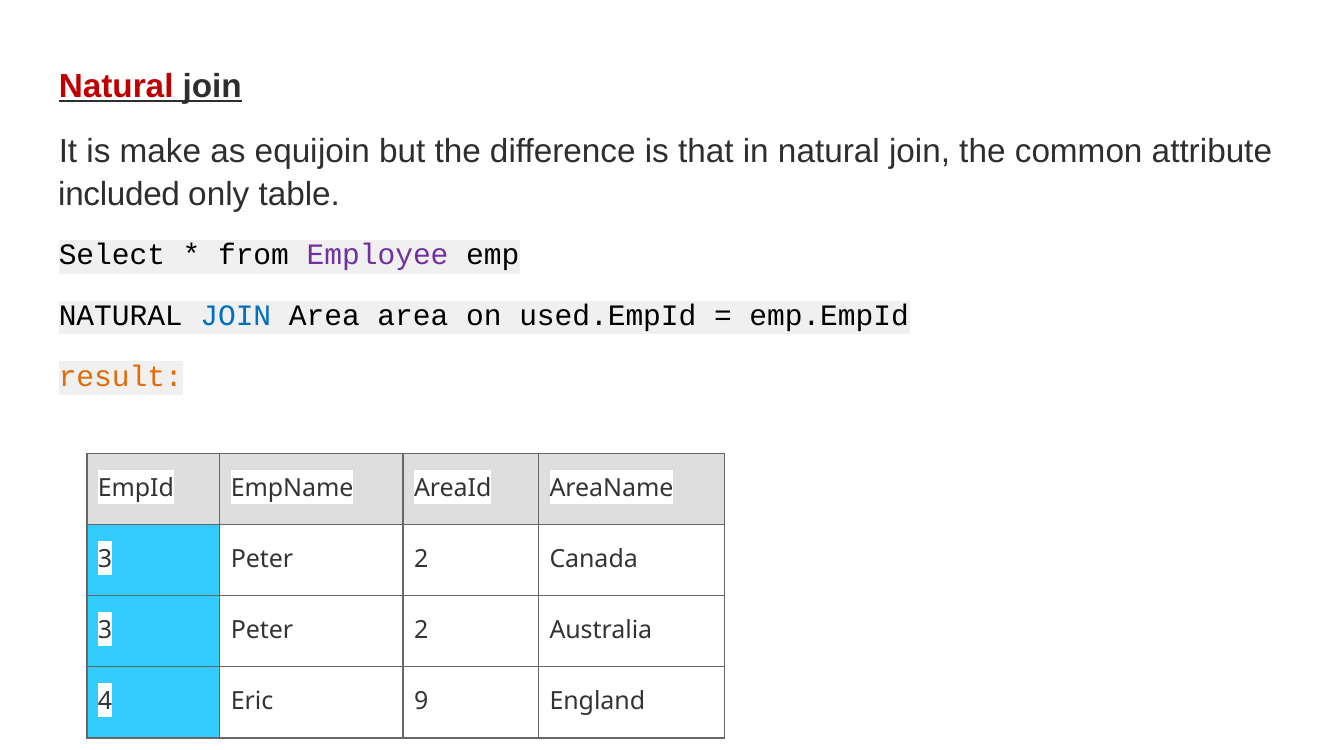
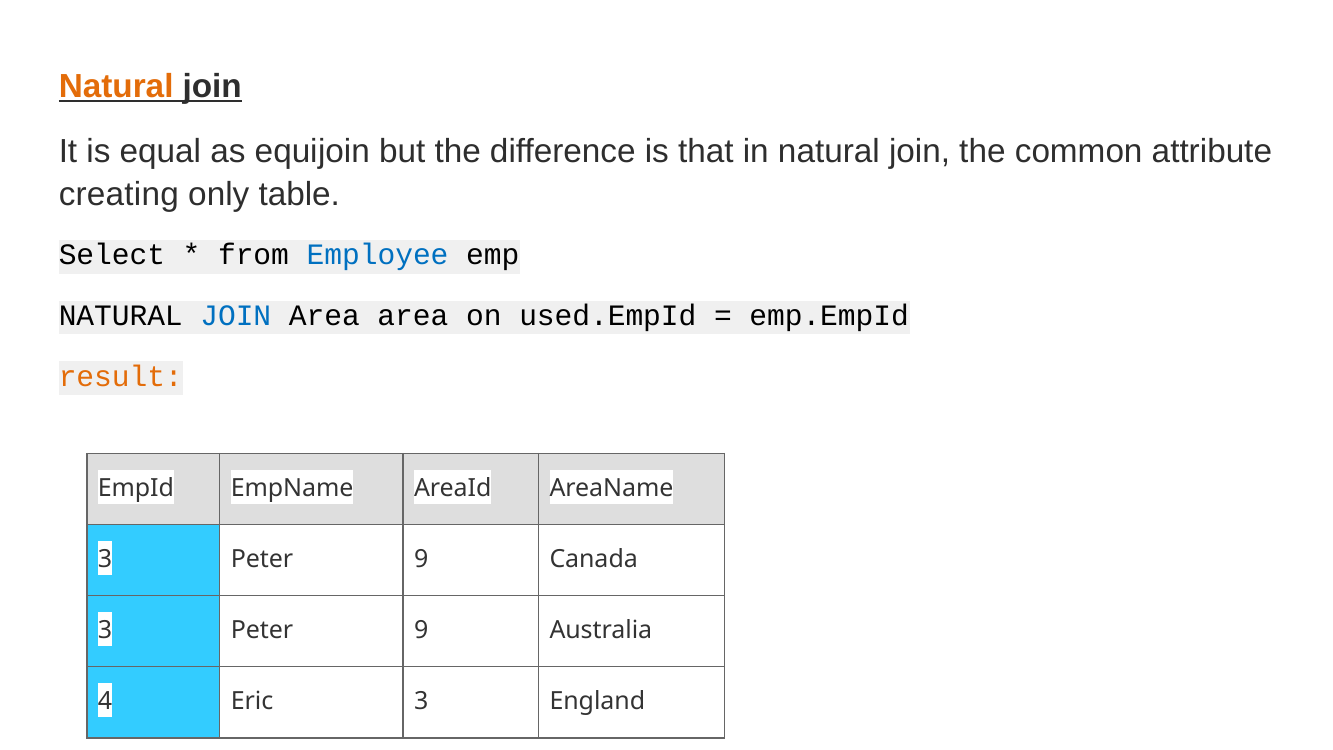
Natural at (116, 87) colour: red -> orange
make: make -> equal
included: included -> creating
Employee colour: purple -> blue
2 at (421, 559): 2 -> 9
2 at (421, 630): 2 -> 9
Eric 9: 9 -> 3
